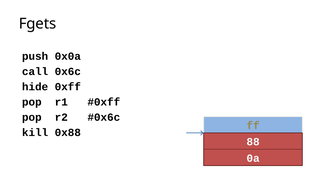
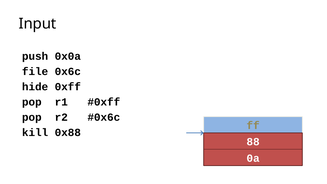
Fgets: Fgets -> Input
call: call -> file
